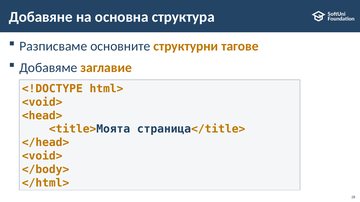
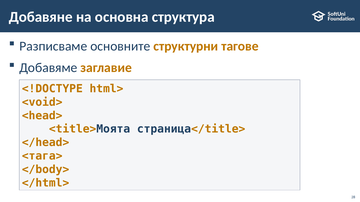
<void> at (42, 156): <void> -> <тага>
